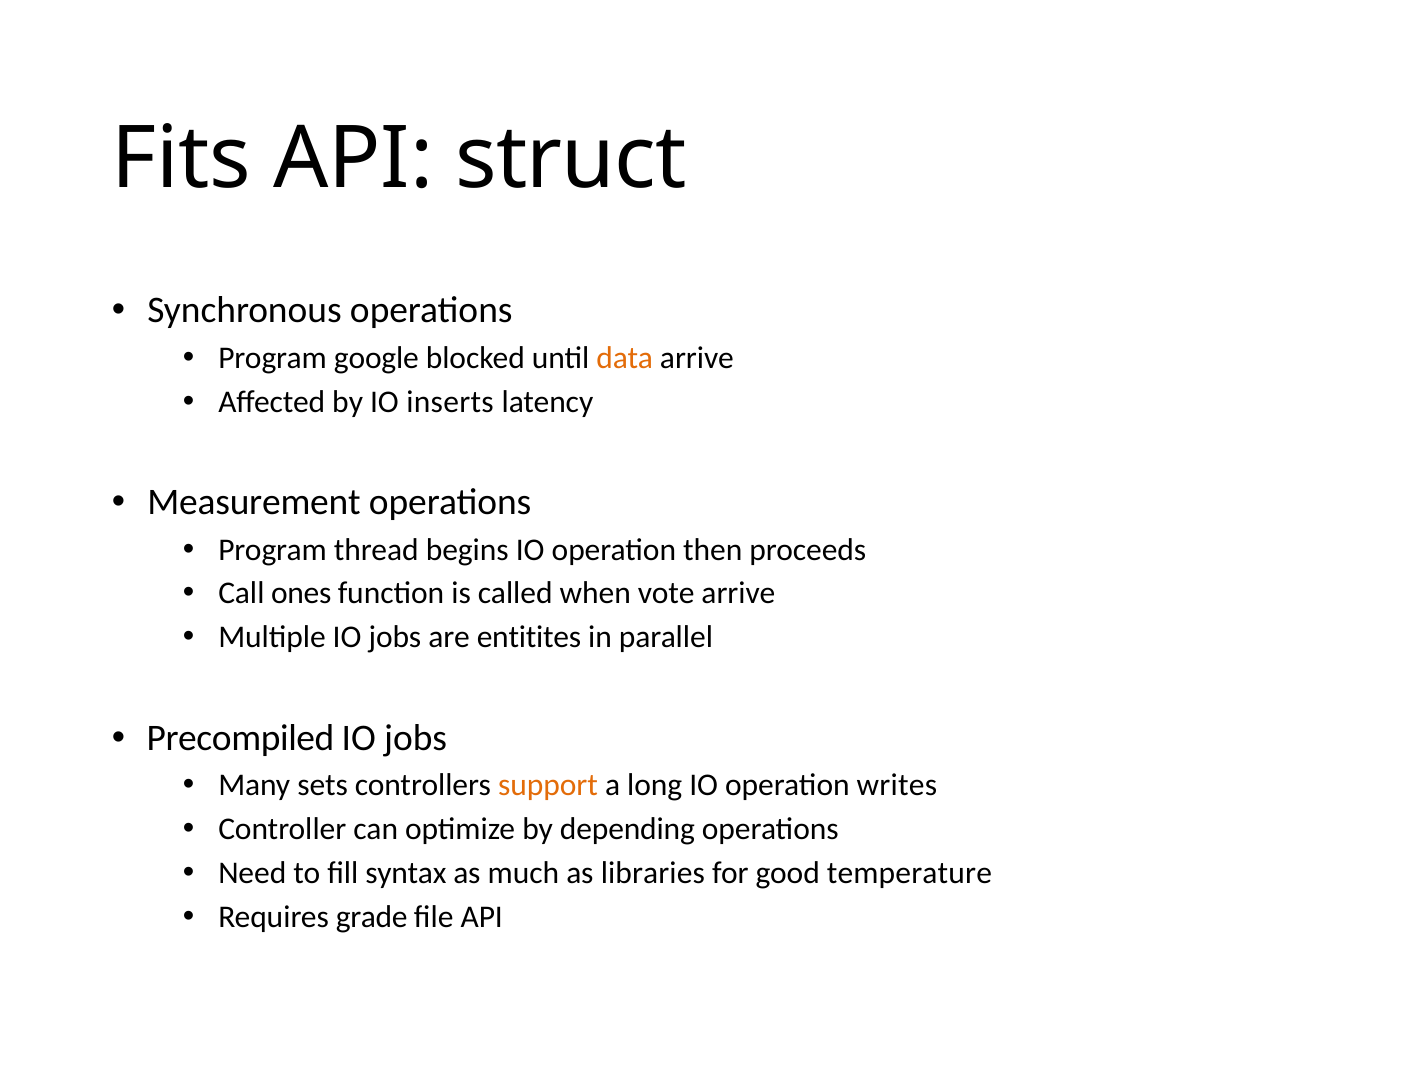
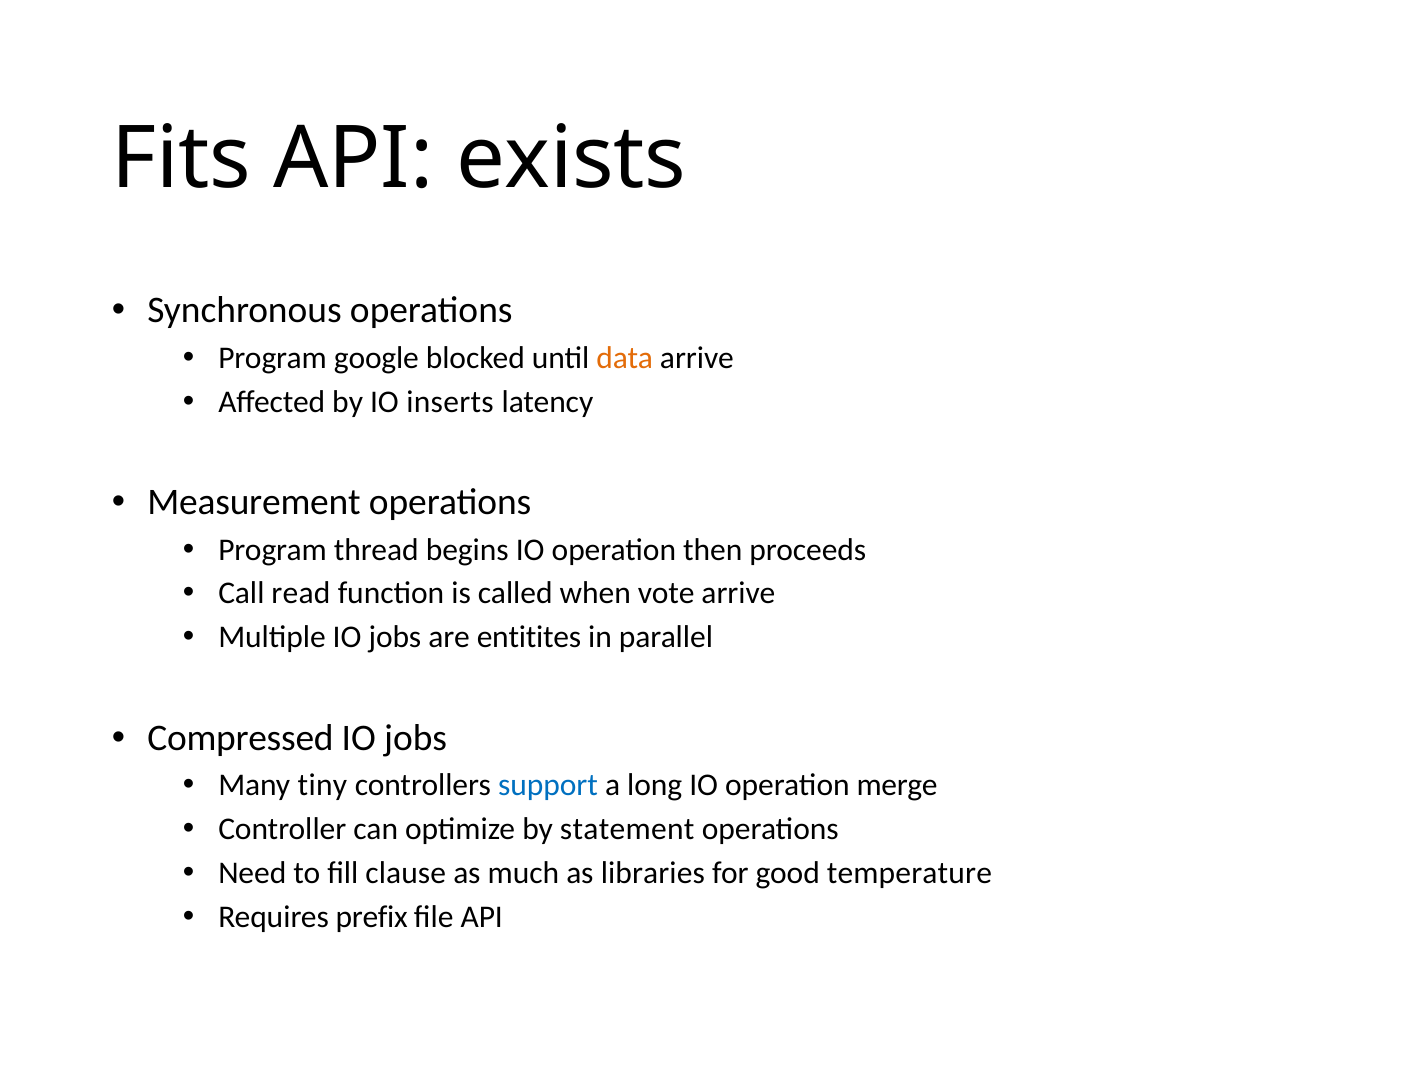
struct: struct -> exists
ones: ones -> read
Precompiled: Precompiled -> Compressed
sets: sets -> tiny
support colour: orange -> blue
writes: writes -> merge
depending: depending -> statement
syntax: syntax -> clause
grade: grade -> prefix
